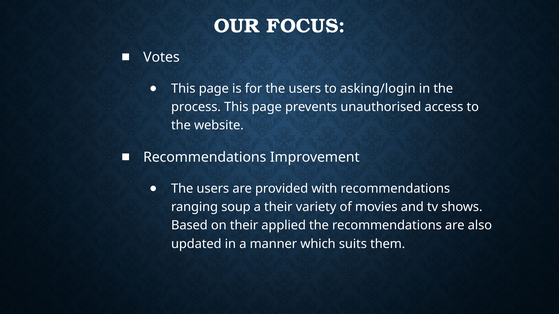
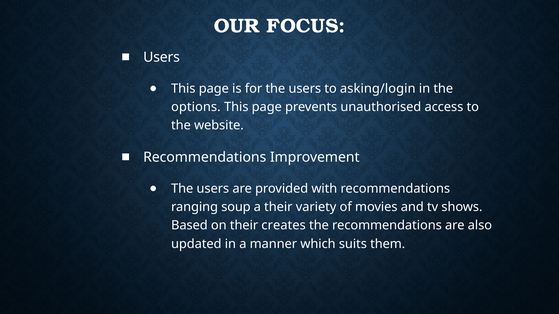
Votes at (161, 57): Votes -> Users
process: process -> options
applied: applied -> creates
